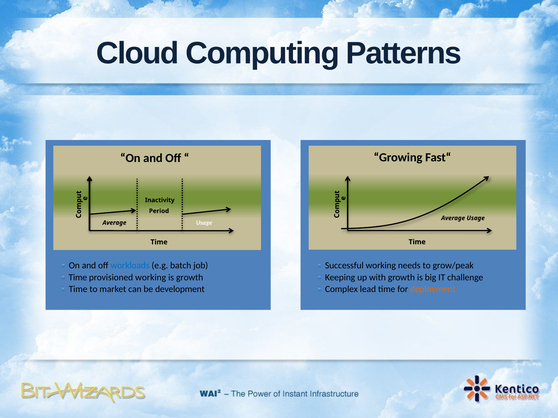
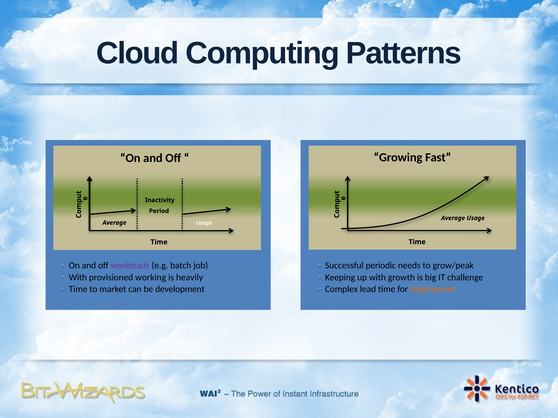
workloads colour: blue -> purple
Successful working: working -> periodic
Time at (78, 278): Time -> With
is growth: growth -> heavily
